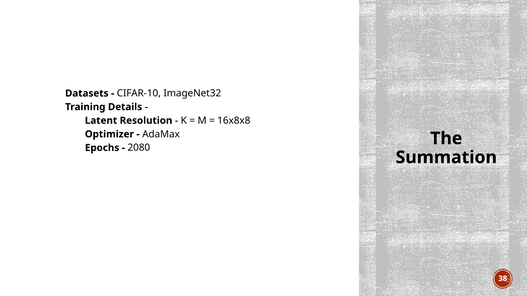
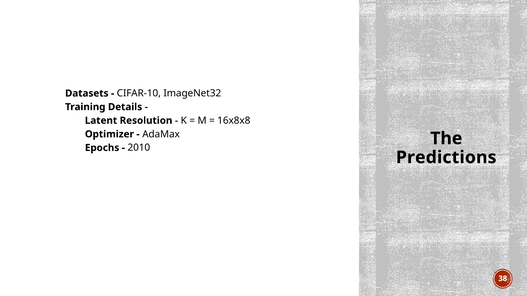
2080: 2080 -> 2010
Summation: Summation -> Predictions
